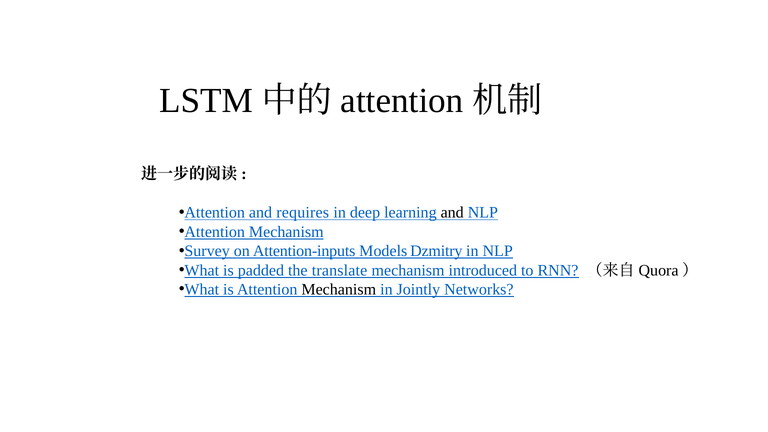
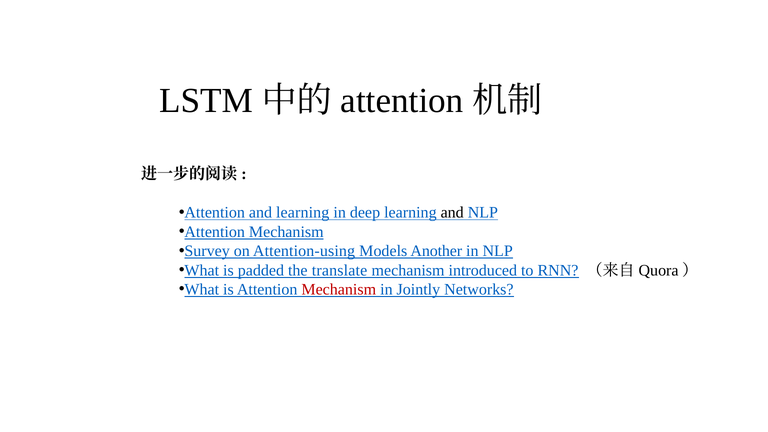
and requires: requires -> learning
Attention-inputs: Attention-inputs -> Attention-using
Dzmitry: Dzmitry -> Another
Mechanism at (339, 290) colour: black -> red
